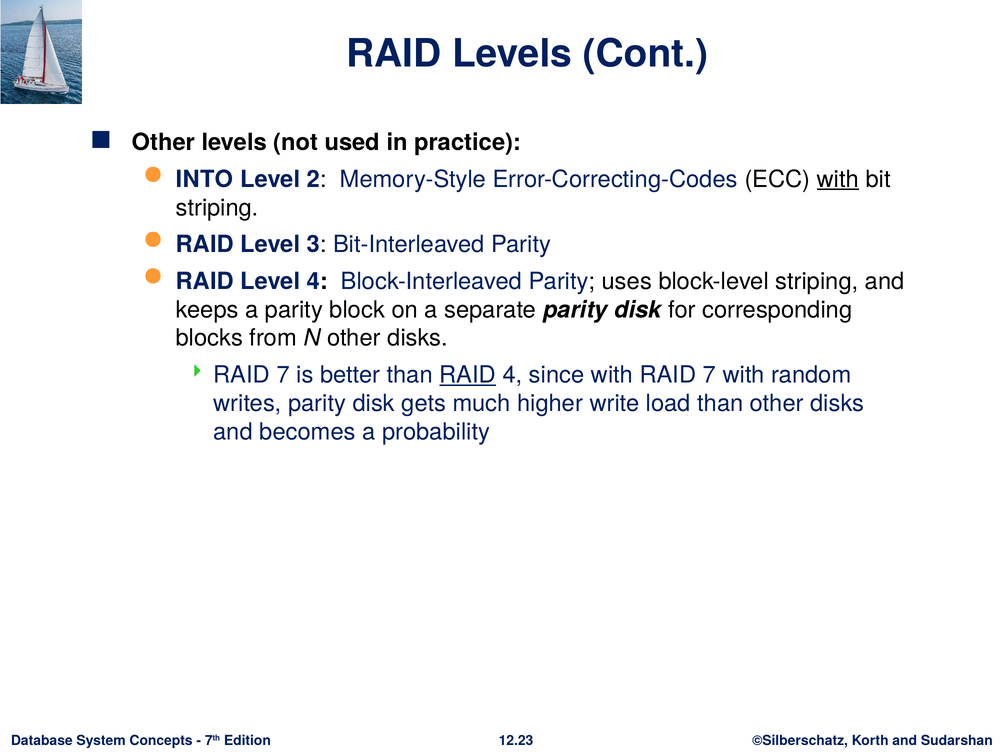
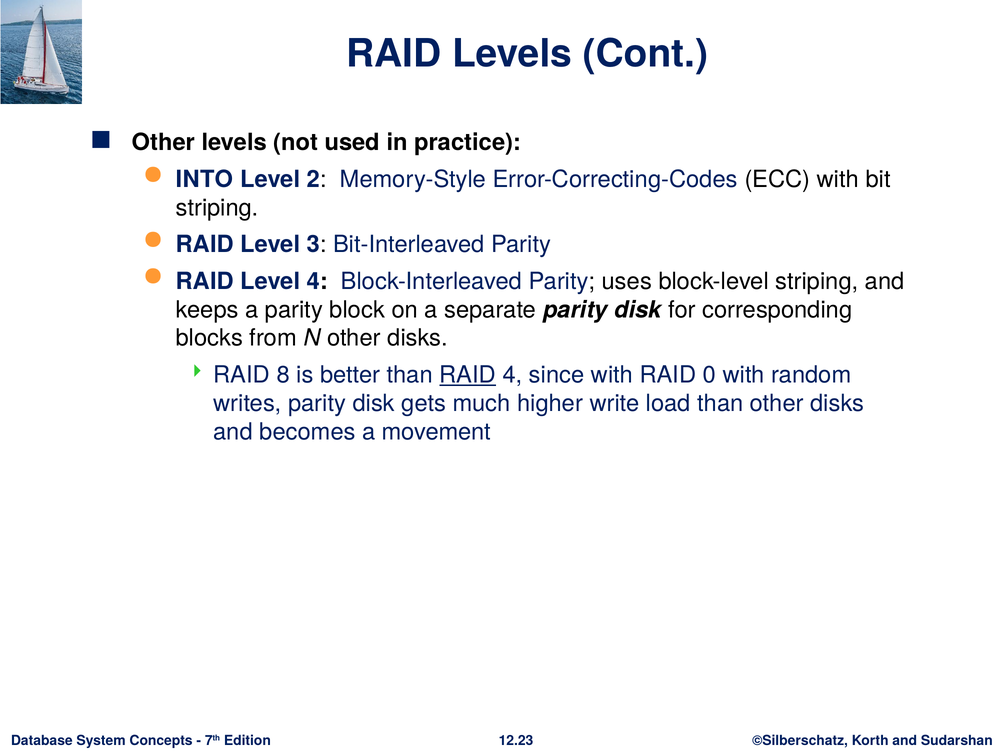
with at (838, 179) underline: present -> none
7 at (283, 375): 7 -> 8
with RAID 7: 7 -> 0
probability: probability -> movement
